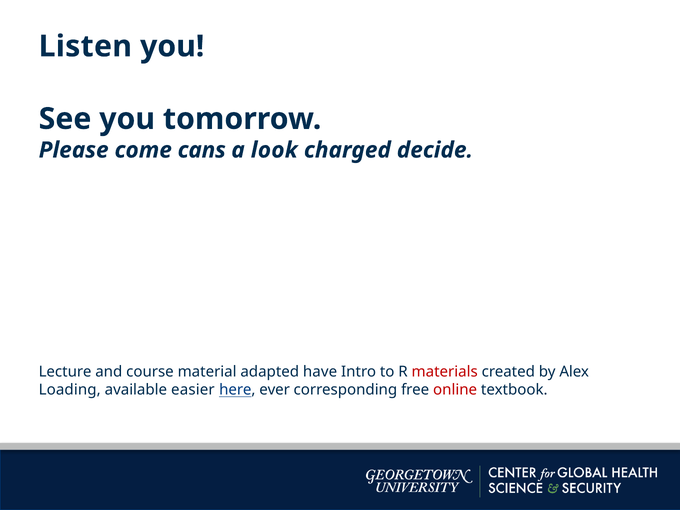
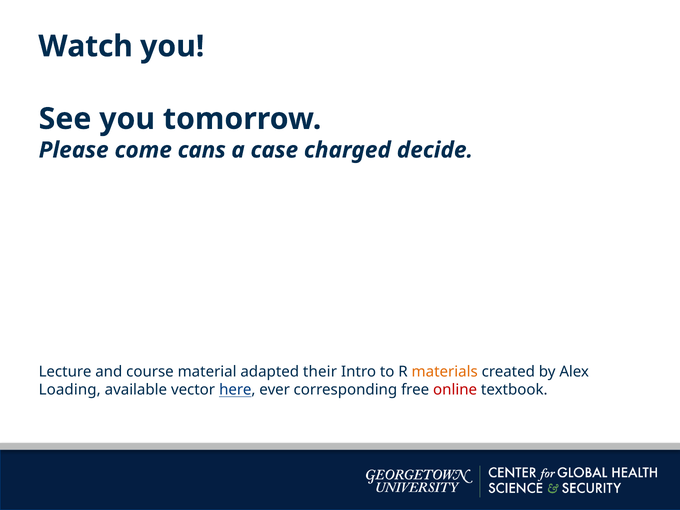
Listen: Listen -> Watch
look: look -> case
have: have -> their
materials colour: red -> orange
easier: easier -> vector
